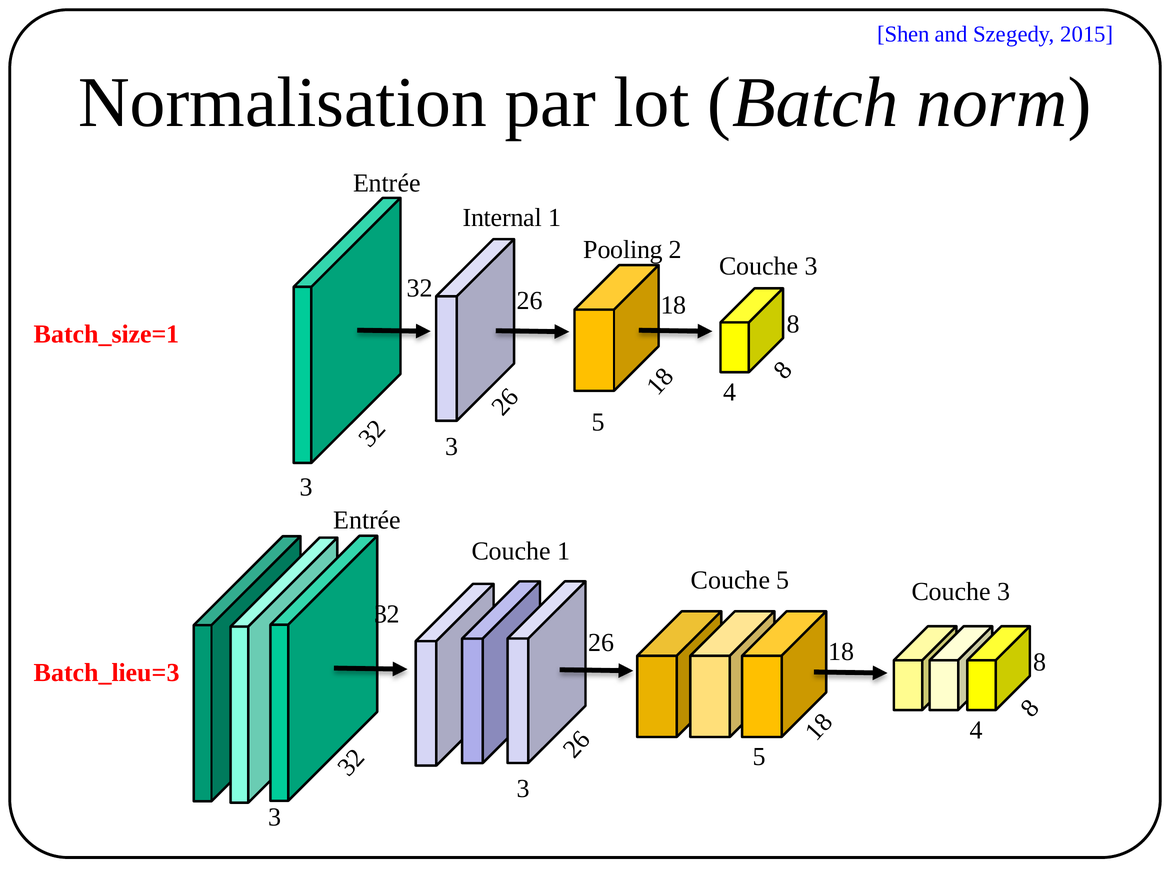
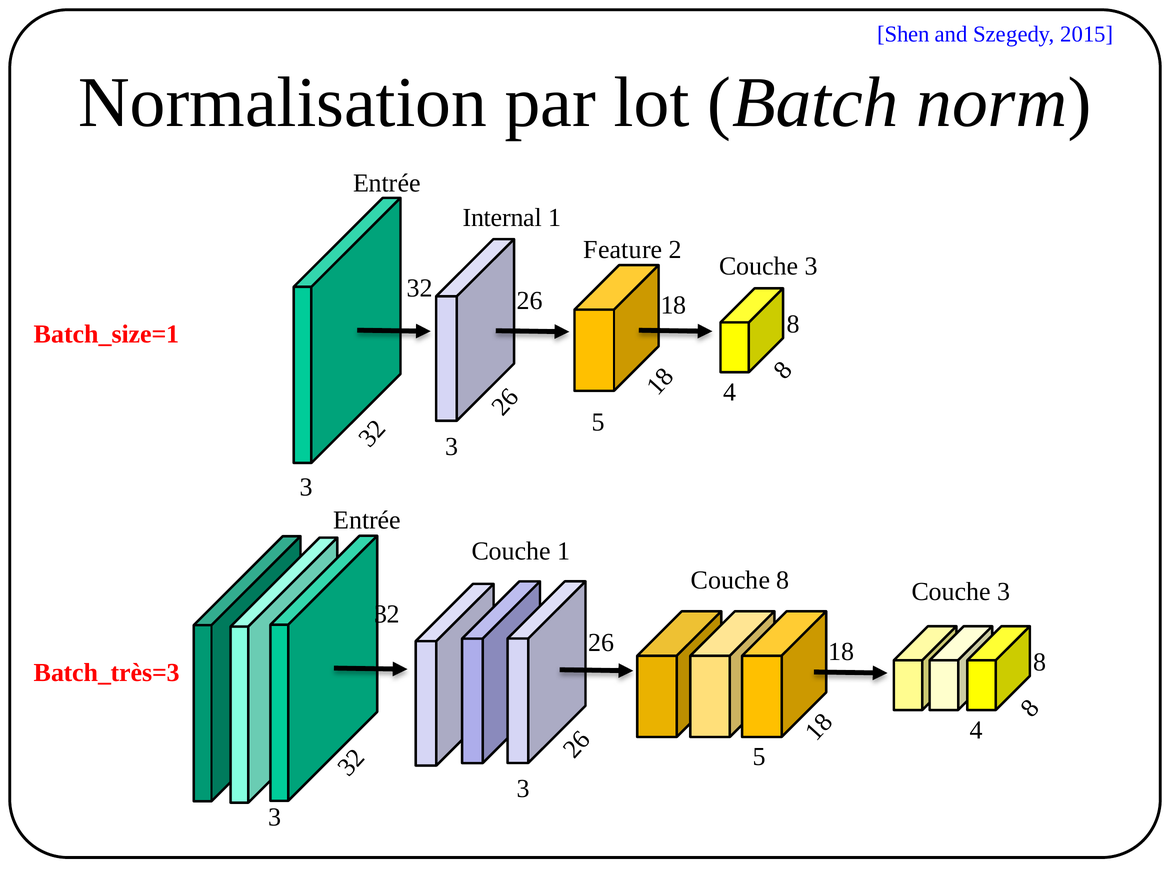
Pooling: Pooling -> Feature
Couche 5: 5 -> 8
Batch_lieu=3: Batch_lieu=3 -> Batch_très=3
